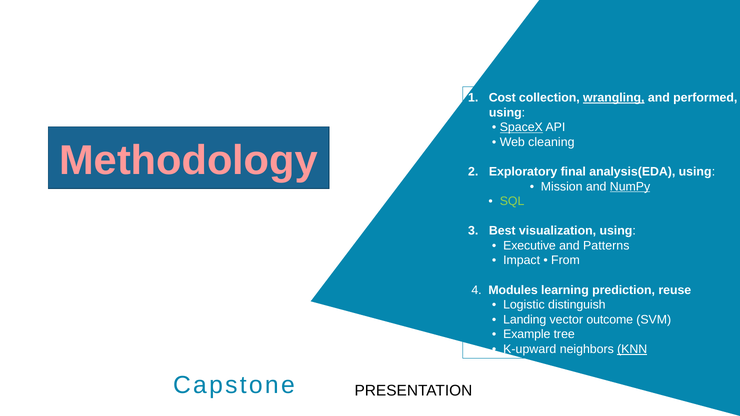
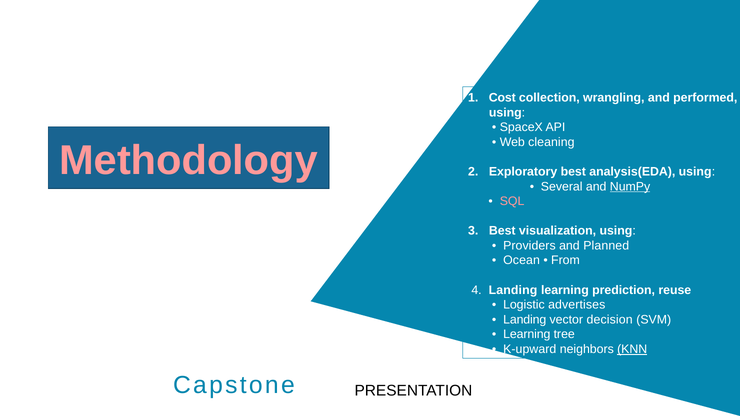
wrangling underline: present -> none
SpaceX underline: present -> none
Exploratory final: final -> best
Mission: Mission -> Several
SQL colour: light green -> pink
Executive: Executive -> Providers
Patterns: Patterns -> Planned
Impact: Impact -> Ocean
4 Modules: Modules -> Landing
distinguish: distinguish -> advertises
outcome: outcome -> decision
Example at (527, 335): Example -> Learning
